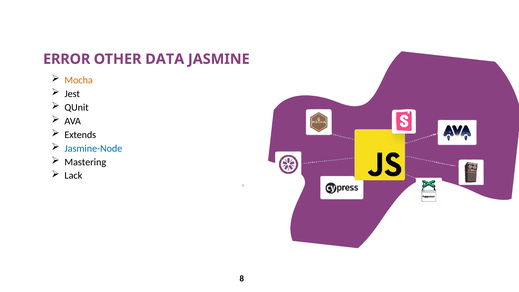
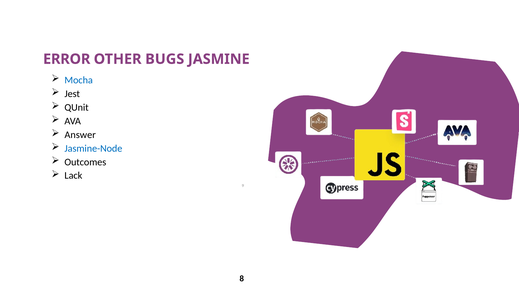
DATA: DATA -> BUGS
Mocha colour: orange -> blue
Extends: Extends -> Answer
Mastering: Mastering -> Outcomes
